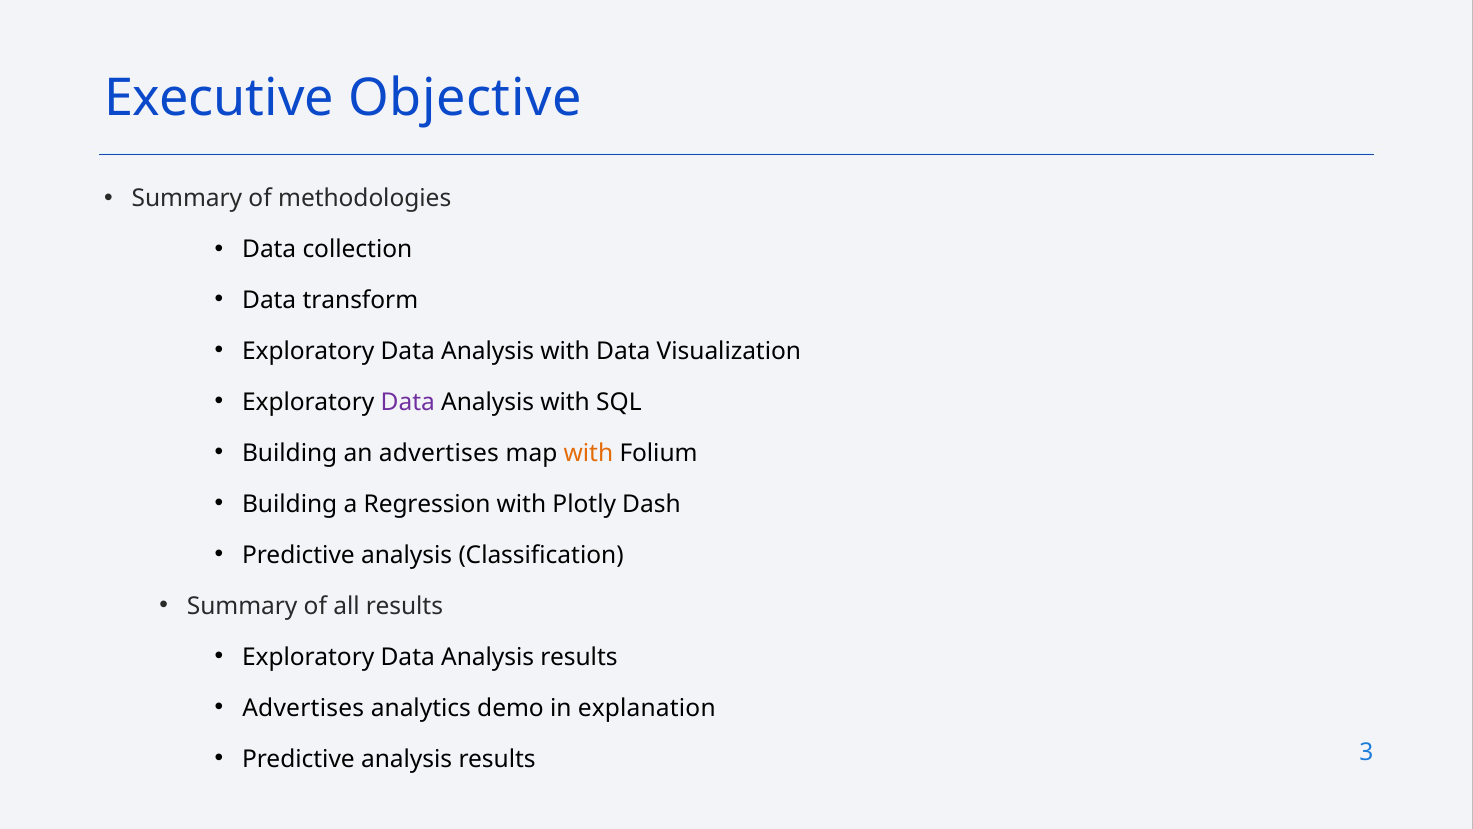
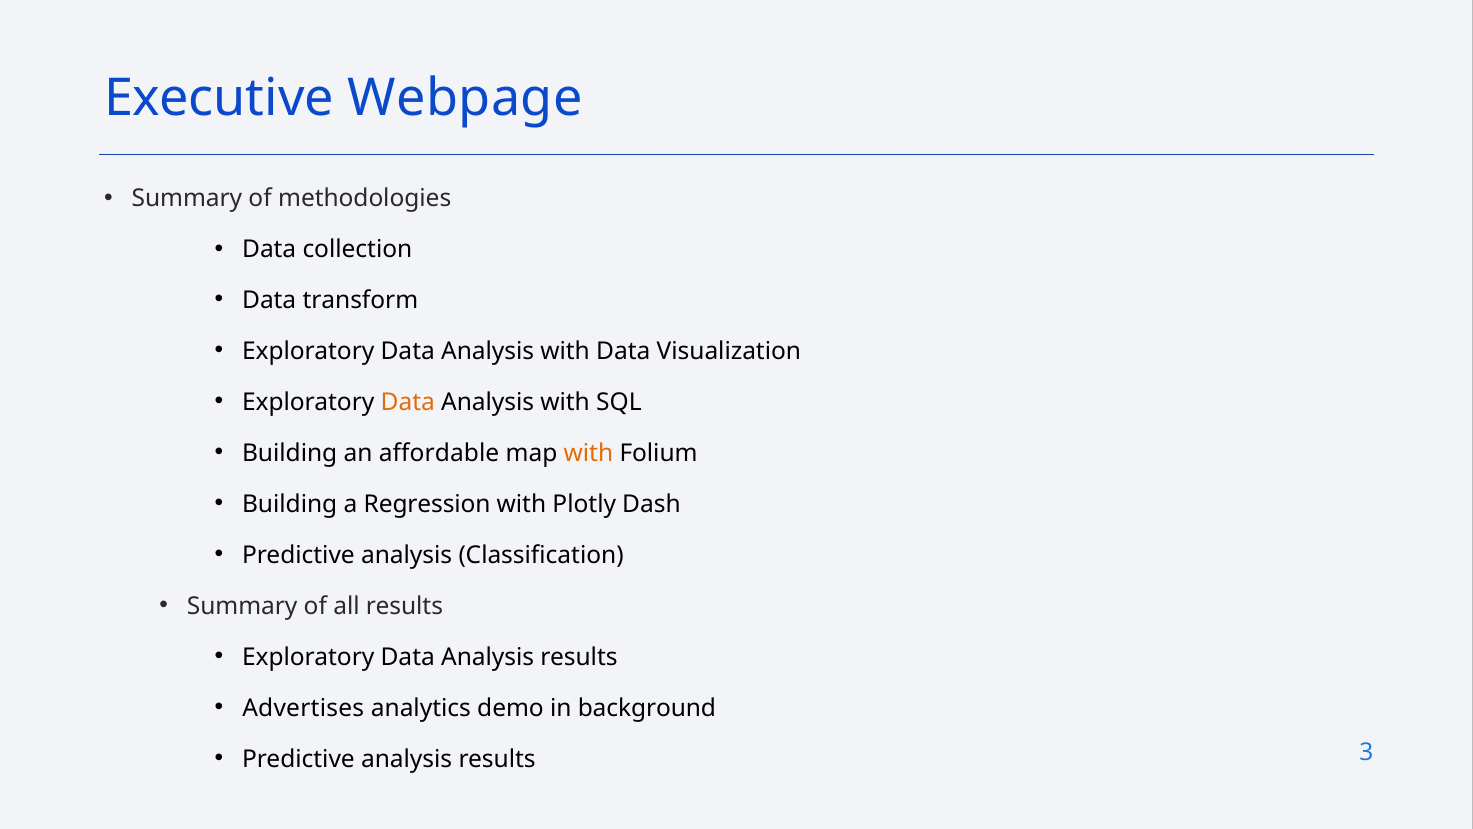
Objective: Objective -> Webpage
Data at (408, 402) colour: purple -> orange
an advertises: advertises -> affordable
explanation: explanation -> background
